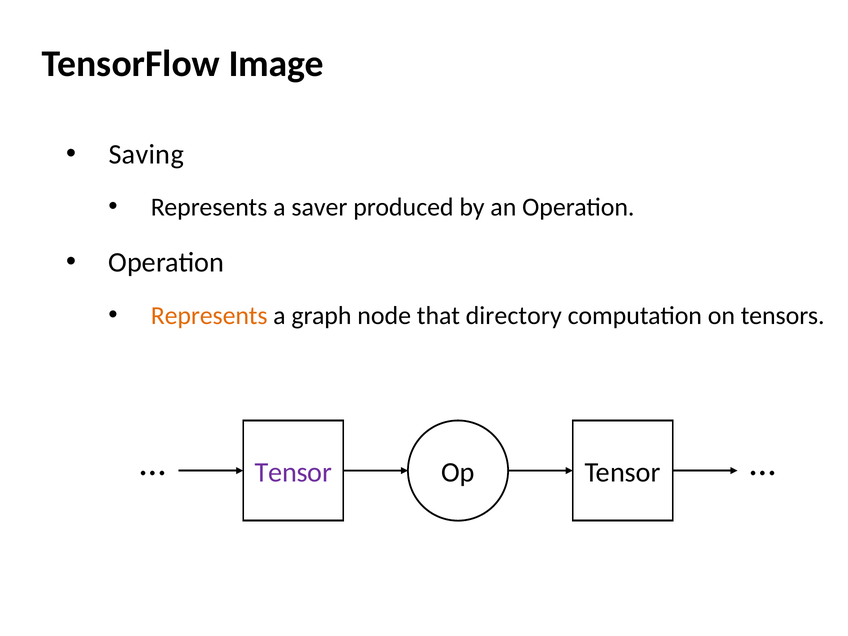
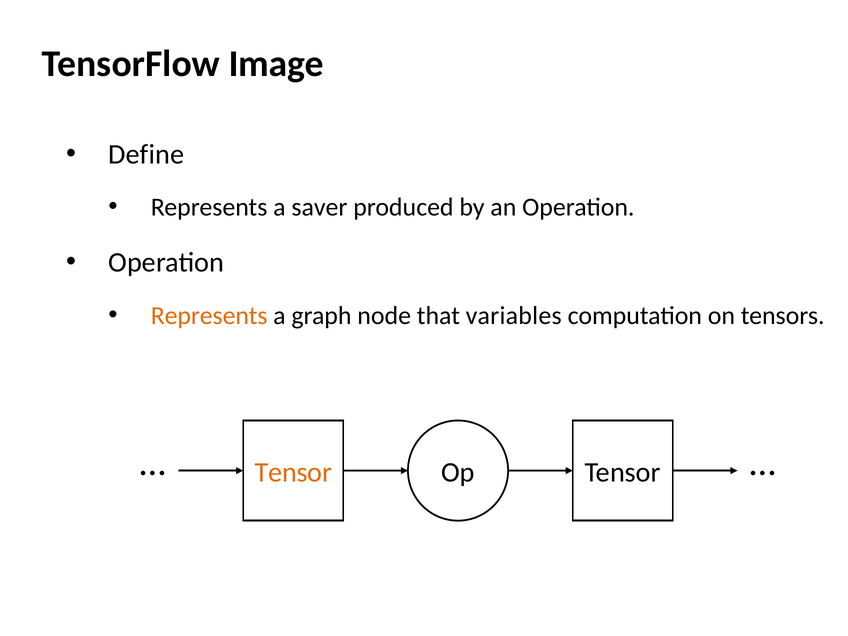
Saving: Saving -> Define
directory: directory -> variables
Tensor at (293, 473) colour: purple -> orange
